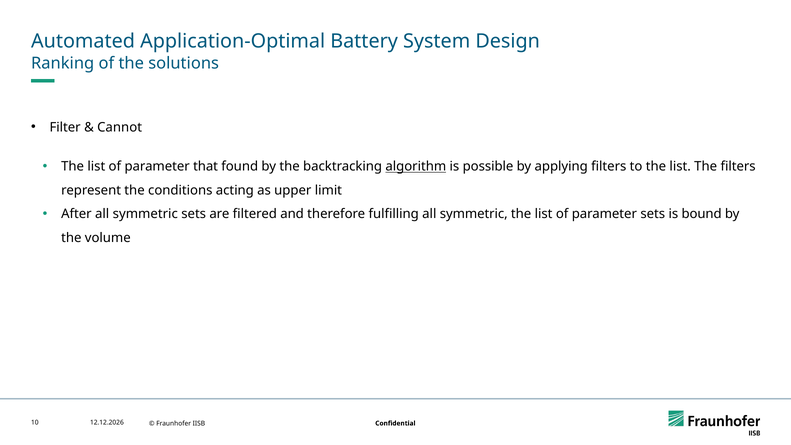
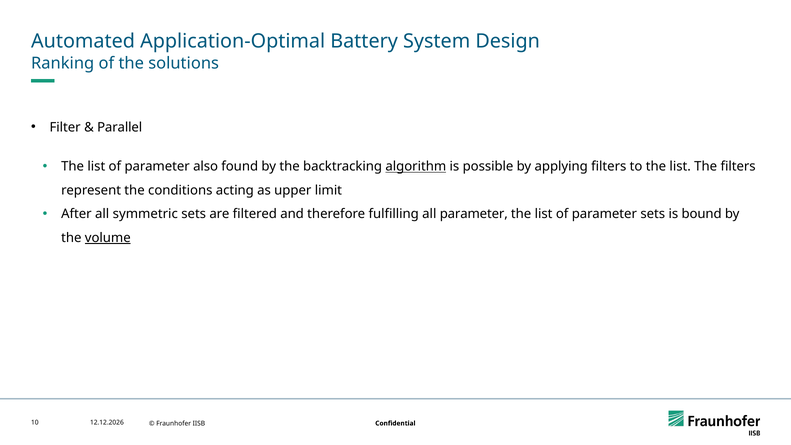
Cannot: Cannot -> Parallel
that: that -> also
fulfilling all symmetric: symmetric -> parameter
volume underline: none -> present
